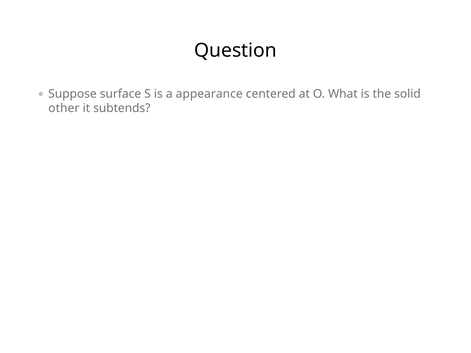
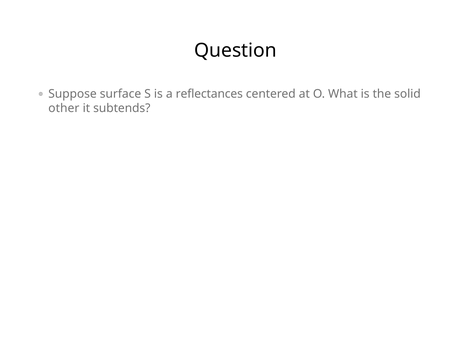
appearance: appearance -> reflectances
